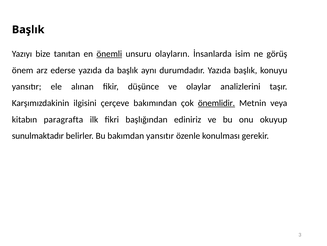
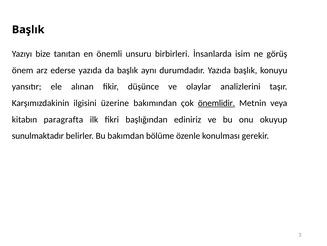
önemli underline: present -> none
olayların: olayların -> birbirleri
çerçeve: çerçeve -> üzerine
bakımdan yansıtır: yansıtır -> bölüme
